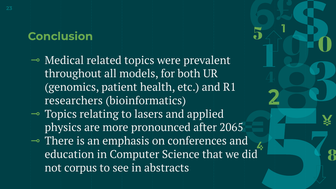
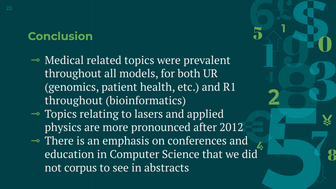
researchers at (74, 101): researchers -> throughout
2065: 2065 -> 2012
